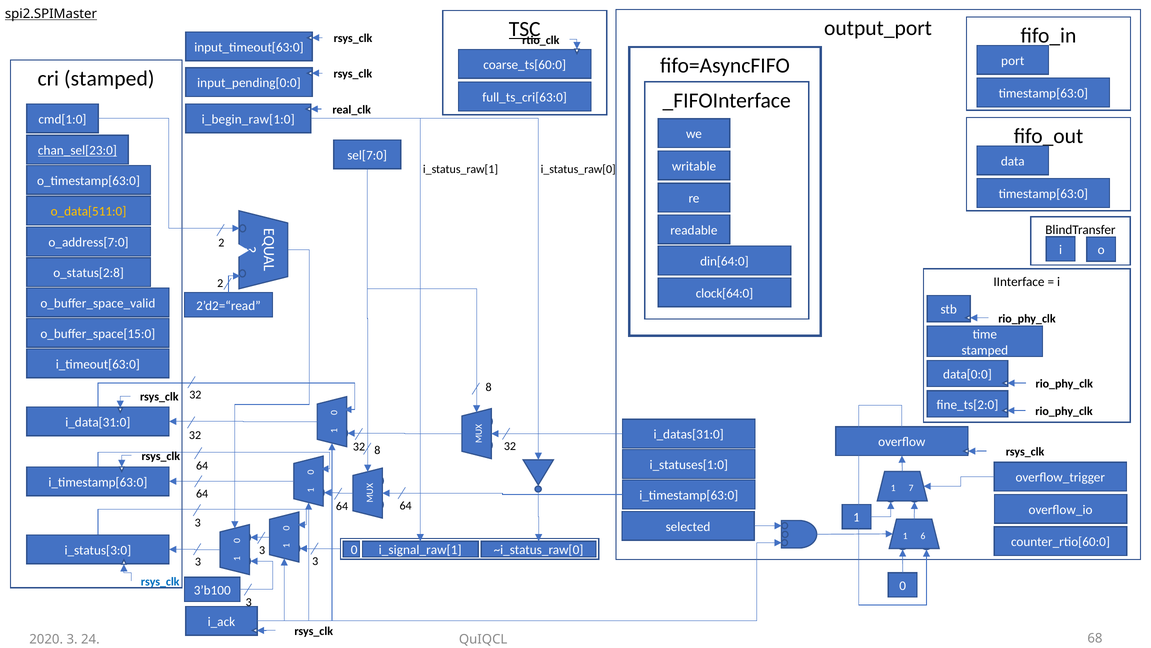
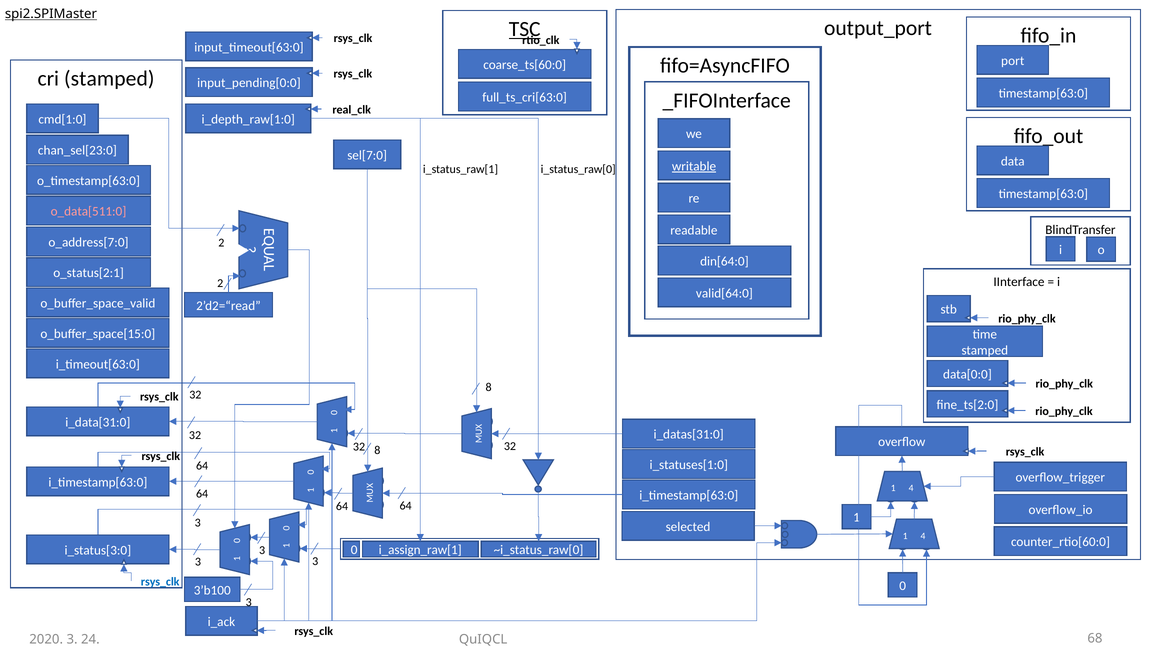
i_begin_raw[1:0: i_begin_raw[1:0 -> i_depth_raw[1:0
chan_sel[23:0 underline: present -> none
writable underline: none -> present
o_data[511:0 colour: yellow -> pink
o_status[2:8: o_status[2:8 -> o_status[2:1
clock[64:0: clock[64:0 -> valid[64:0
7 at (911, 488): 7 -> 4
6 at (923, 535): 6 -> 4
i_signal_raw[1: i_signal_raw[1 -> i_assign_raw[1
